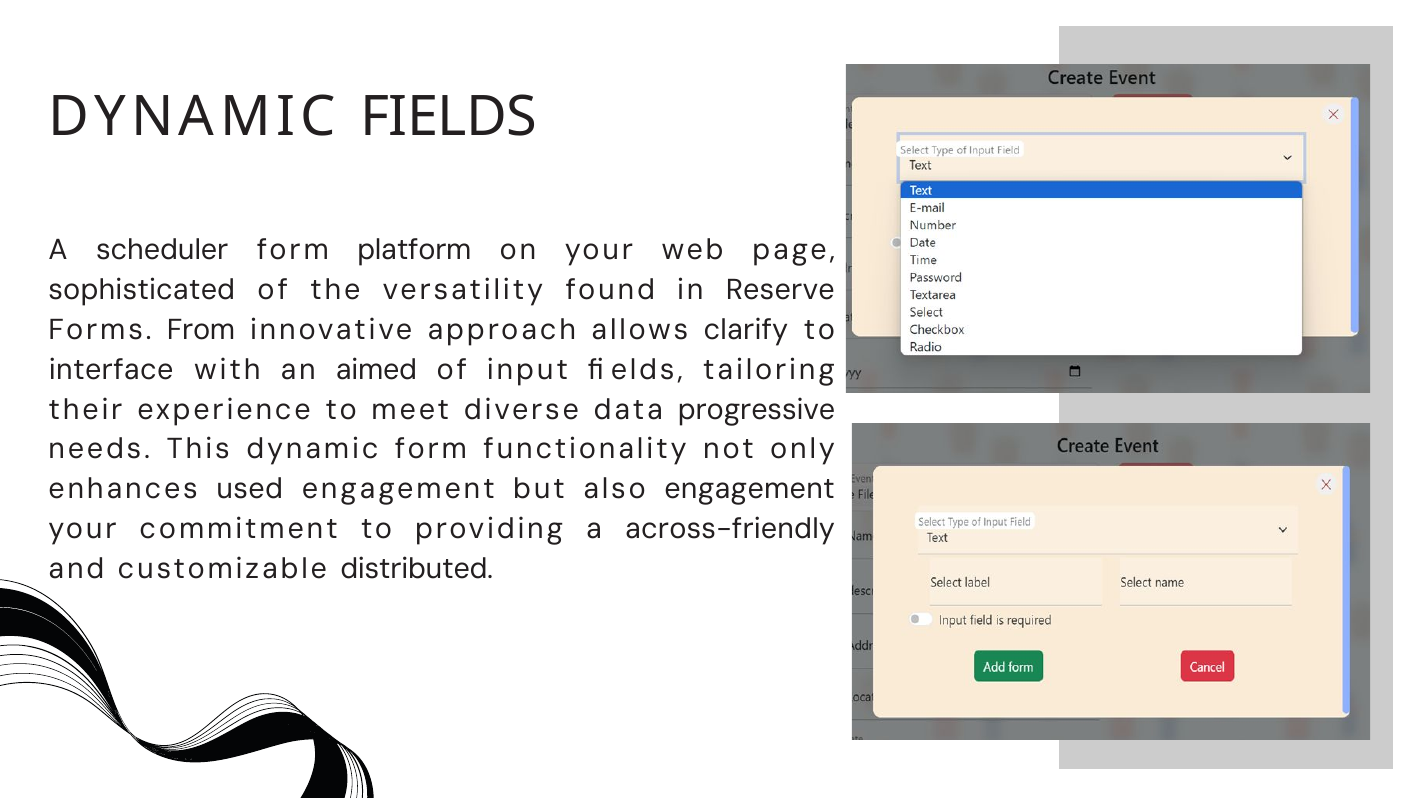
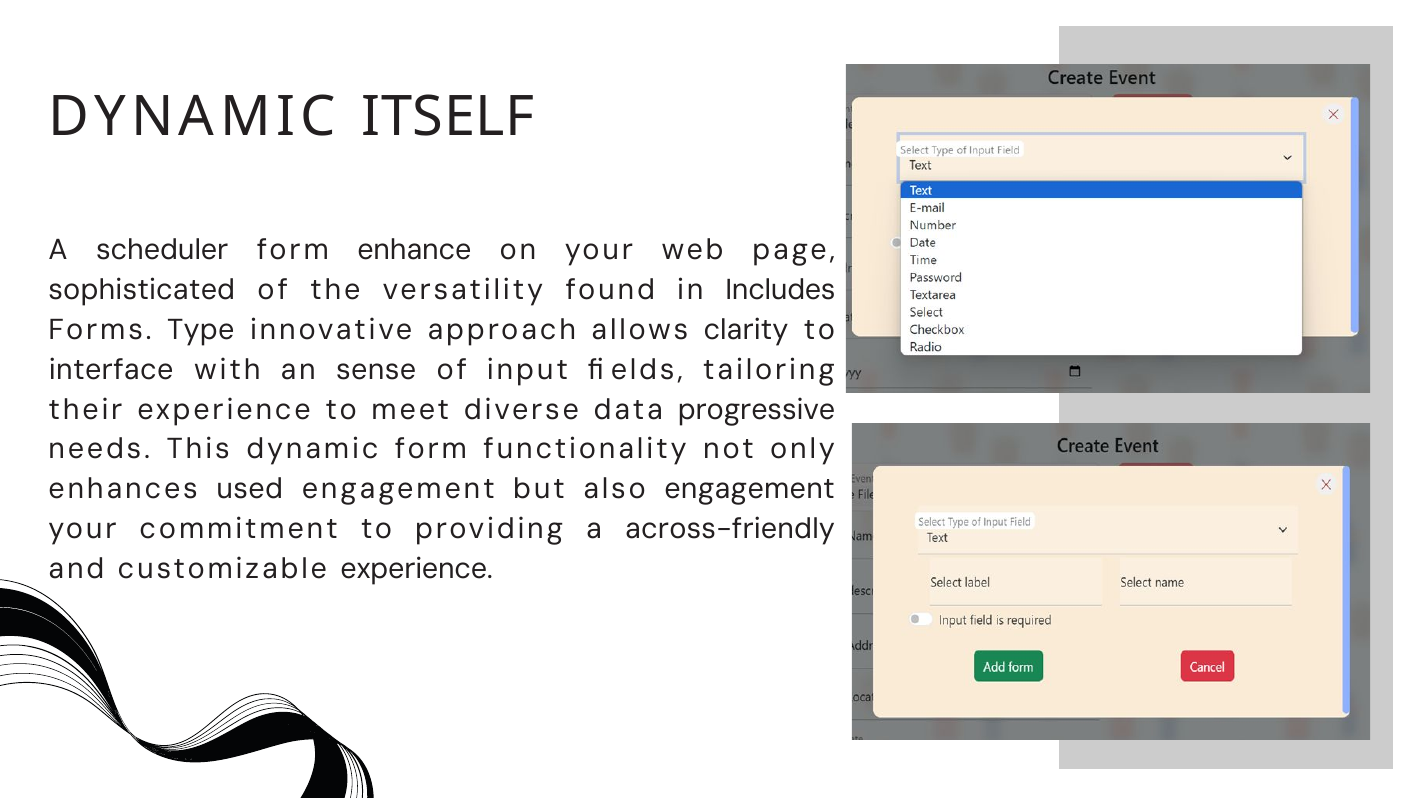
DYNAMIC FIELDS: FIELDS -> ITSELF
platform: platform -> enhance
Reserve: Reserve -> Includes
From: From -> Type
clarify: clarify -> clarity
aimed: aimed -> sense
customizable distributed: distributed -> experience
